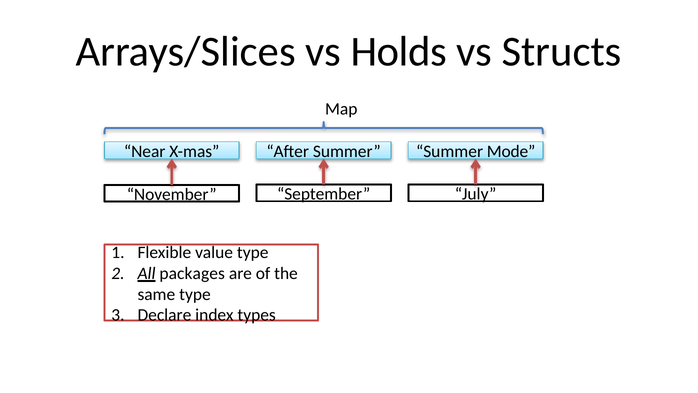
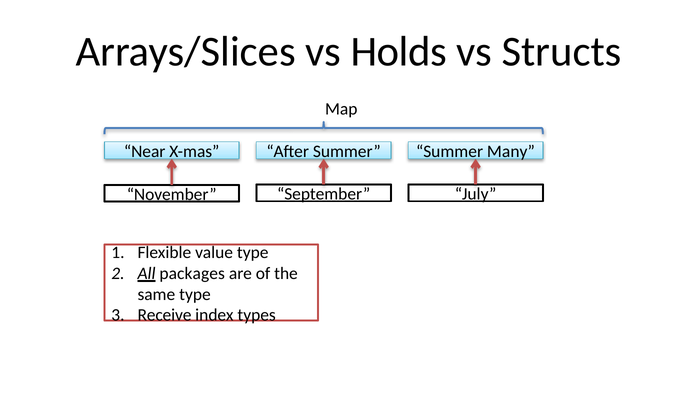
Mode: Mode -> Many
Declare: Declare -> Receive
